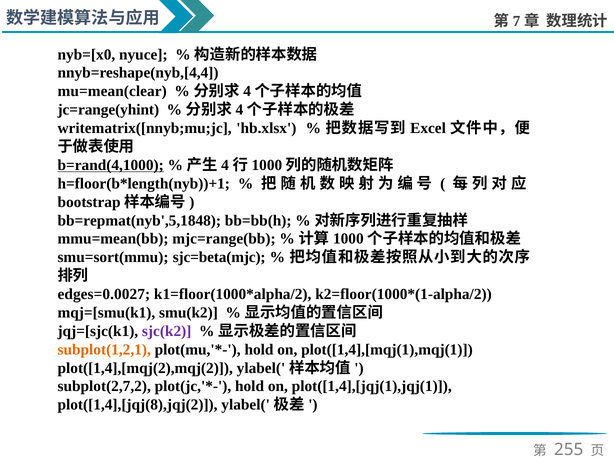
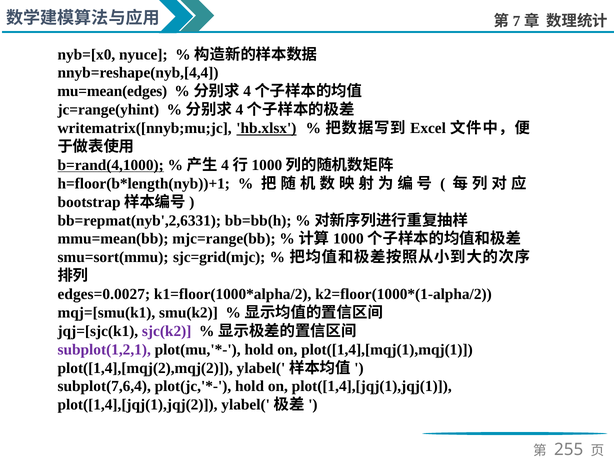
mu=mean(clear: mu=mean(clear -> mu=mean(edges
hb.xlsx underline: none -> present
bb=repmat(nyb',5,1848: bb=repmat(nyb',5,1848 -> bb=repmat(nyb',2,6331
sjc=beta(mjc: sjc=beta(mjc -> sjc=grid(mjc
subplot(1,2,1 colour: orange -> purple
subplot(2,7,2: subplot(2,7,2 -> subplot(7,6,4
plot([1,4],[jqj(8),jqj(2: plot([1,4],[jqj(8),jqj(2 -> plot([1,4],[jqj(1),jqj(2
